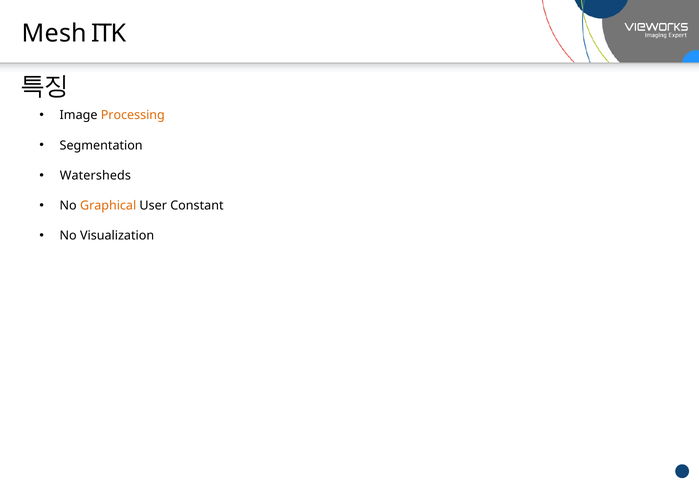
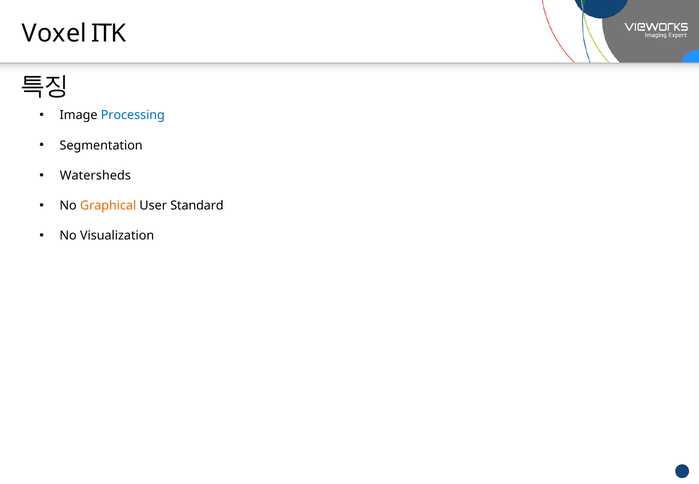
Mesh: Mesh -> Voxel
Processing colour: orange -> blue
Constant: Constant -> Standard
